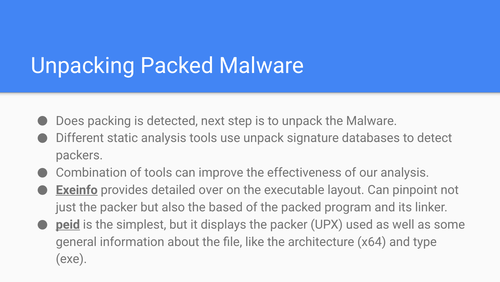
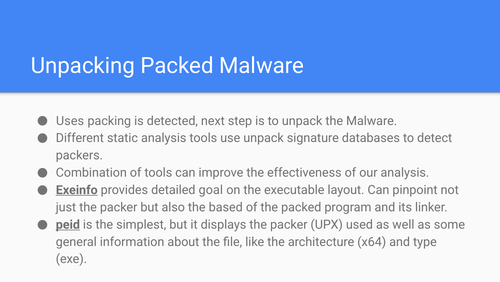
Does: Does -> Uses
over: over -> goal
